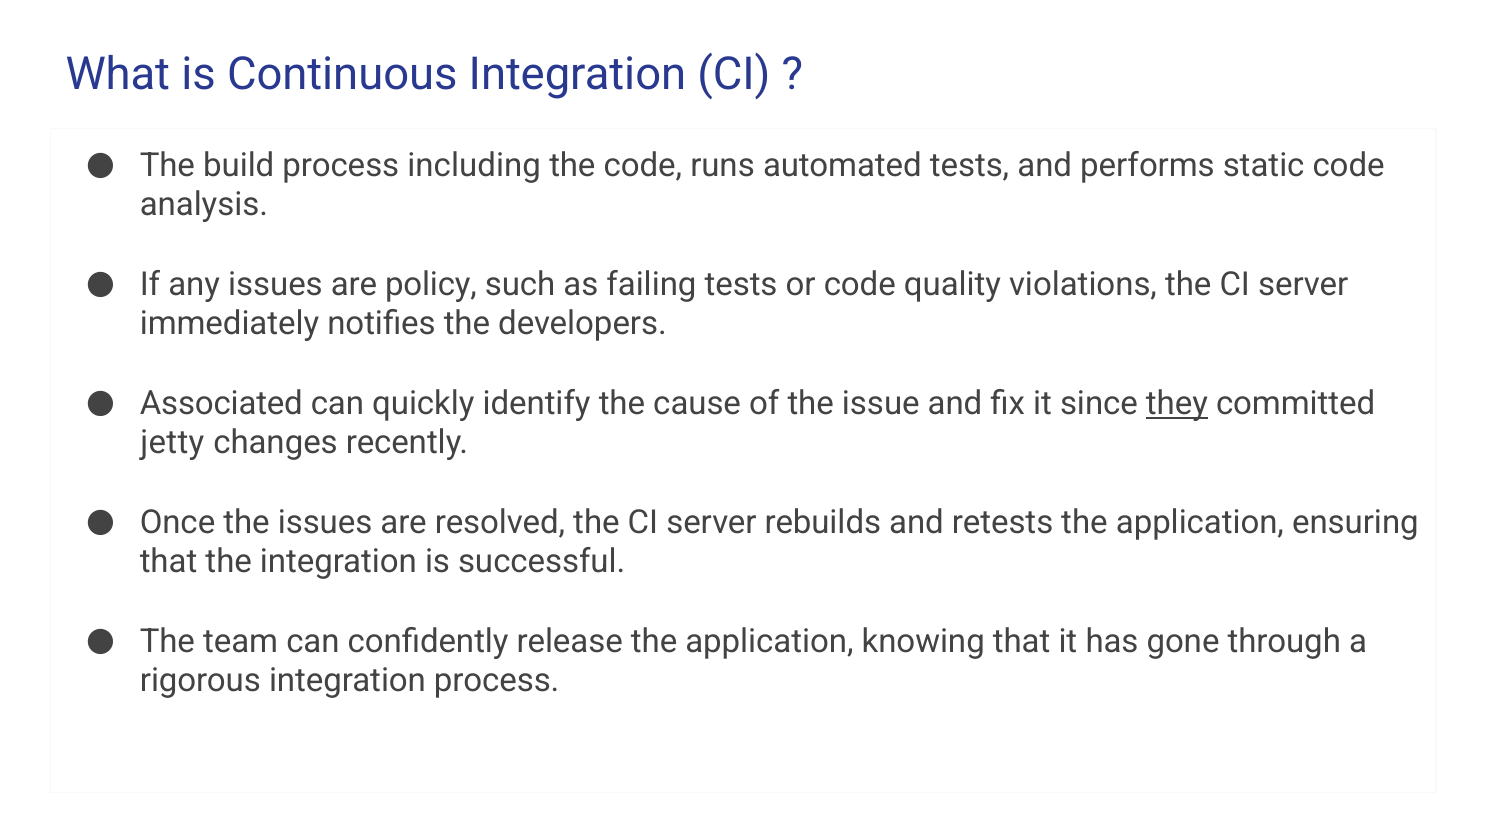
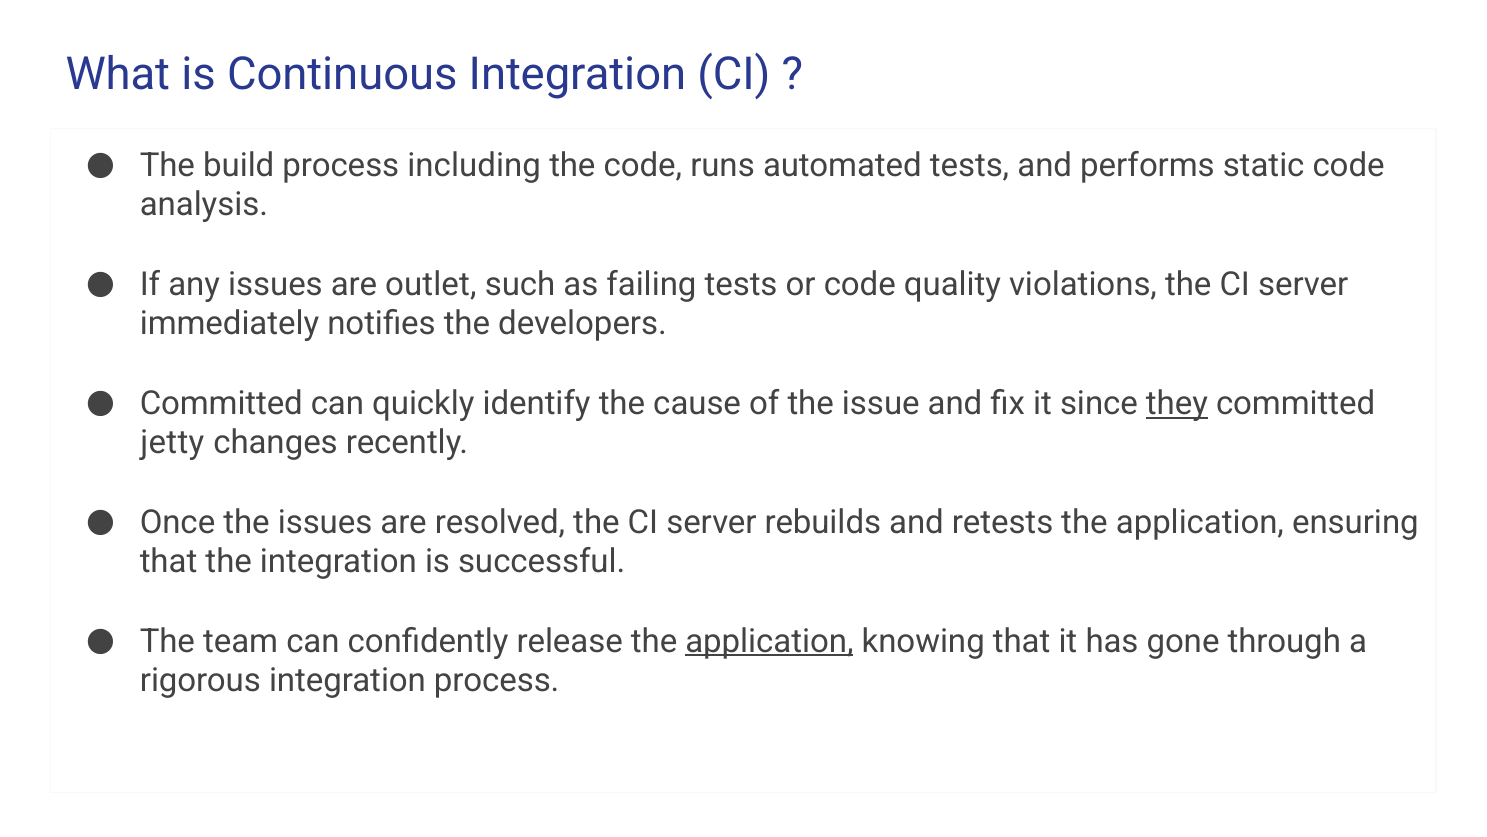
policy: policy -> outlet
Associated at (221, 403): Associated -> Committed
application at (769, 641) underline: none -> present
